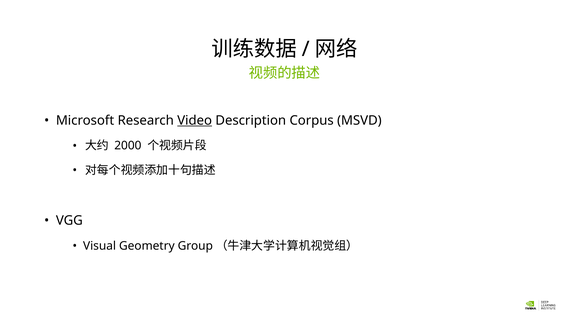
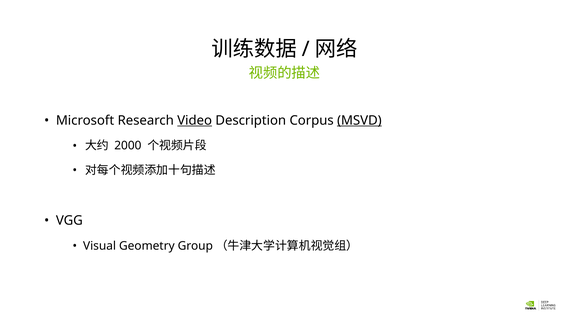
MSVD underline: none -> present
